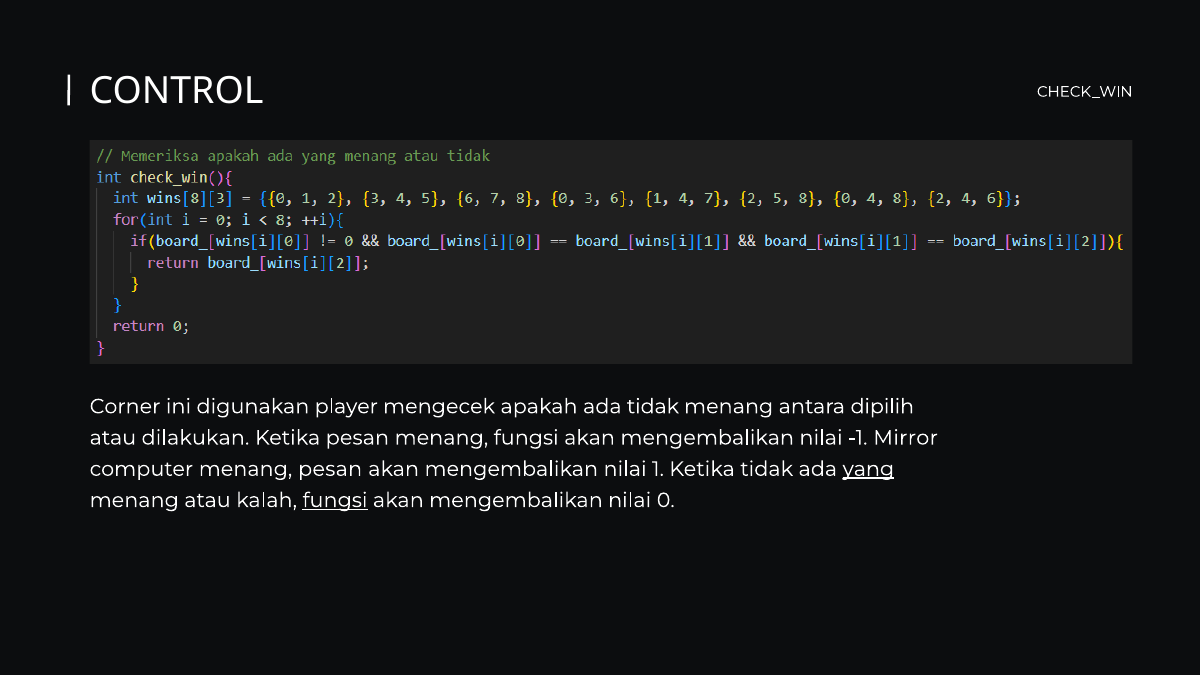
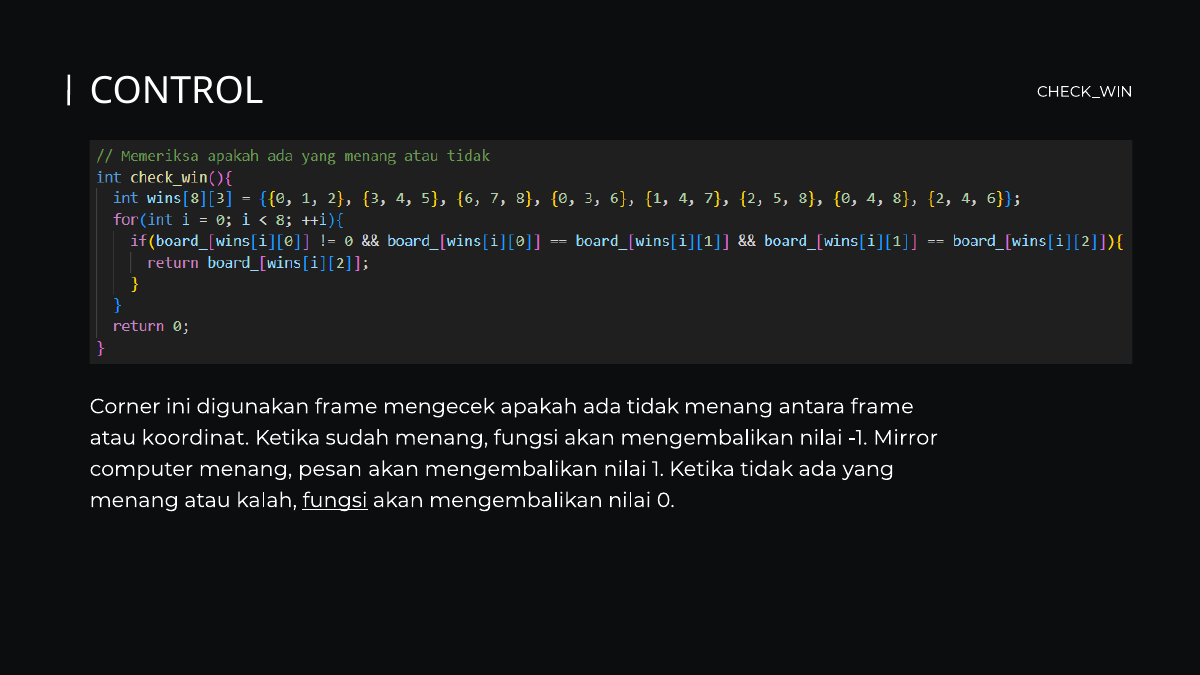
digunakan player: player -> frame
antara dipilih: dipilih -> frame
dilakukan: dilakukan -> koordinat
Ketika pesan: pesan -> sudah
yang underline: present -> none
